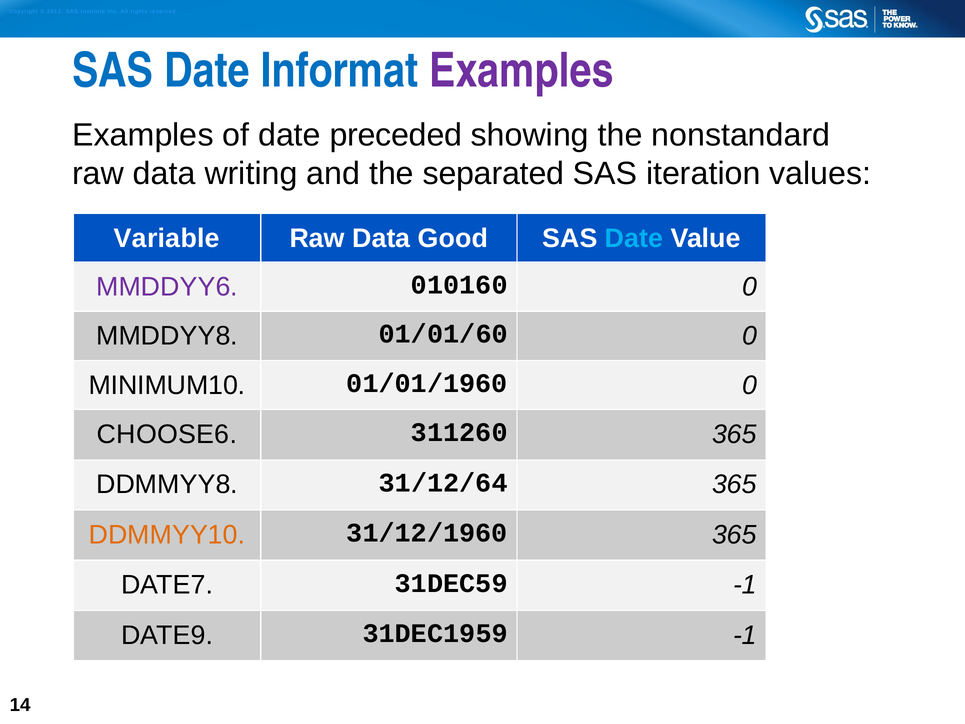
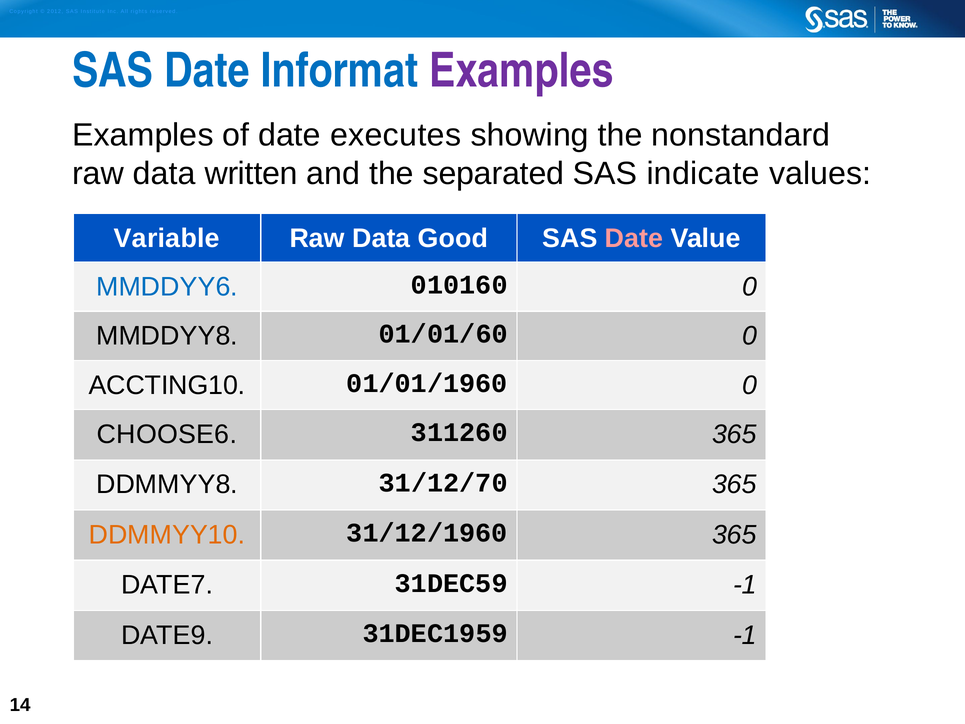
preceded: preceded -> executes
writing: writing -> written
iteration: iteration -> indicate
Date at (634, 238) colour: light blue -> pink
MMDDYY6 colour: purple -> blue
MINIMUM10: MINIMUM10 -> ACCTING10
31/12/64: 31/12/64 -> 31/12/70
